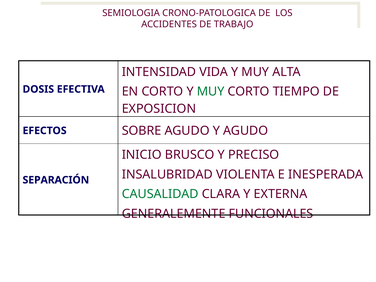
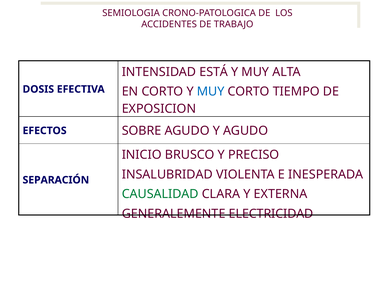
VIDA: VIDA -> ESTÁ
MUY at (211, 92) colour: green -> blue
FUNCIONALES: FUNCIONALES -> ELECTRICIDAD
